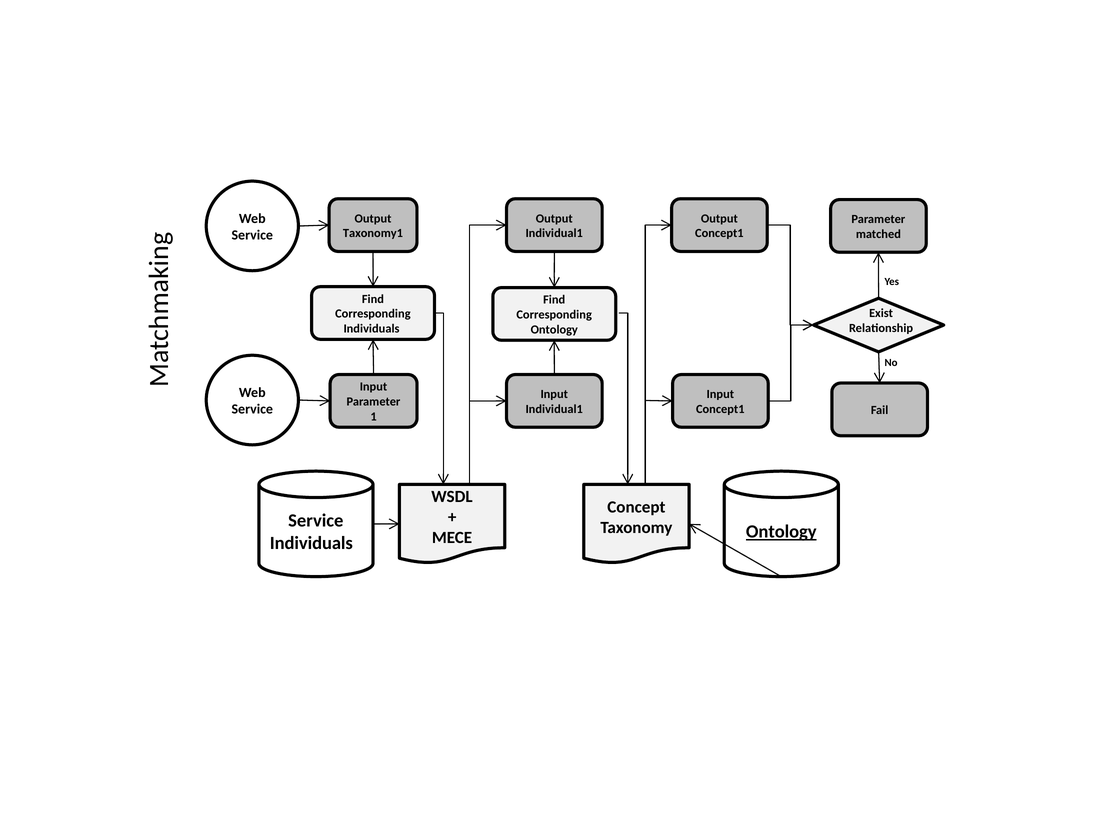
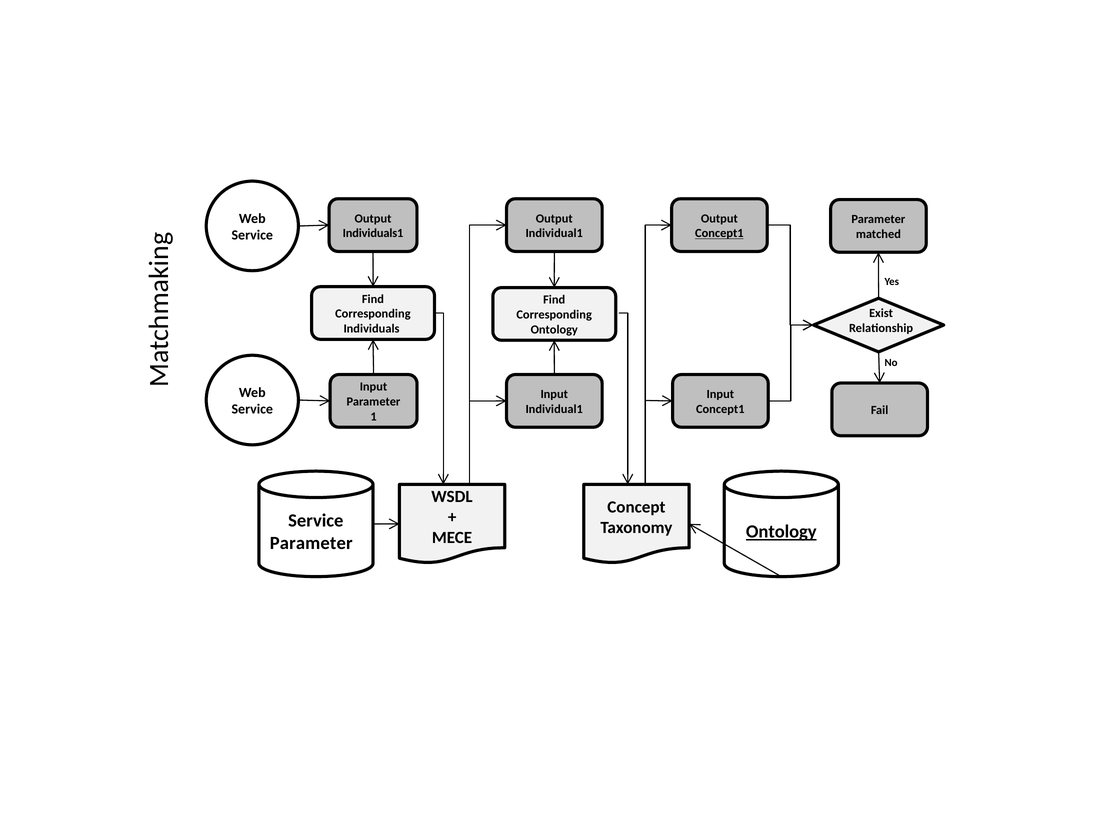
Taxonomy1: Taxonomy1 -> Individuals1
Concept1 at (719, 233) underline: none -> present
Individuals at (311, 542): Individuals -> Parameter
